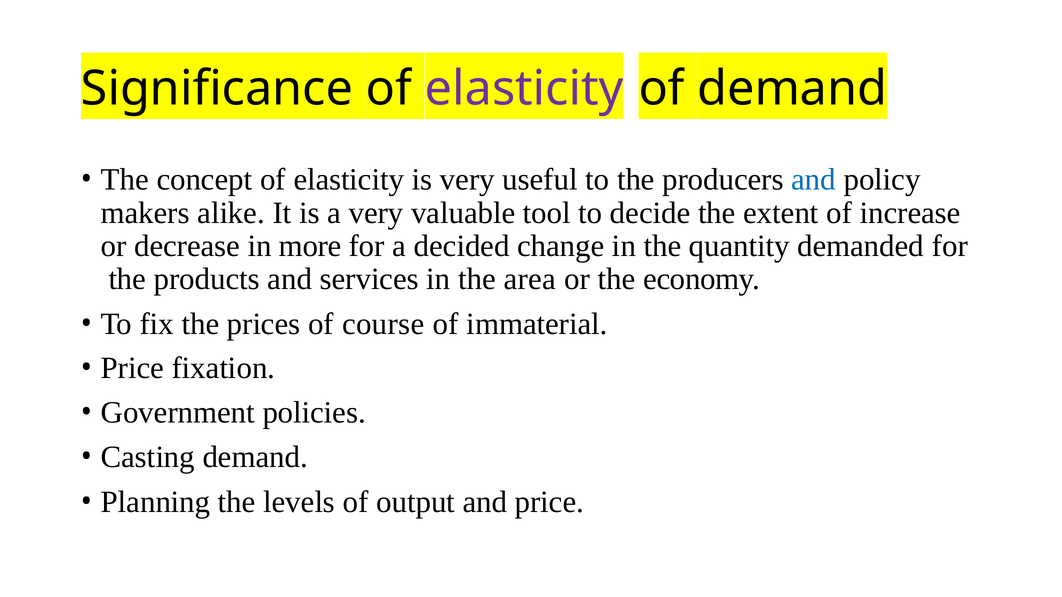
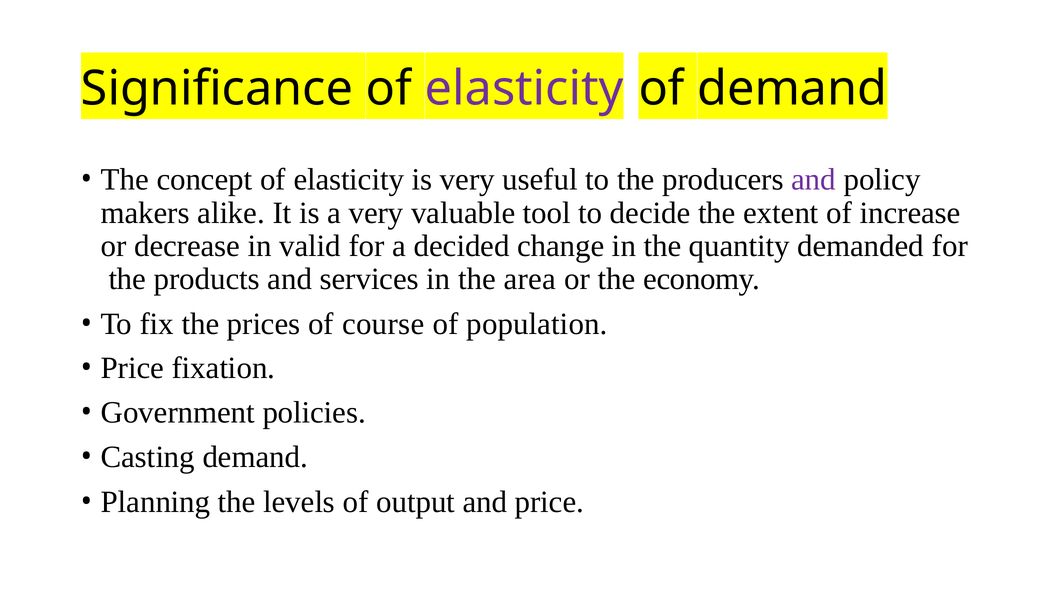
and at (814, 180) colour: blue -> purple
more: more -> valid
immaterial: immaterial -> population
